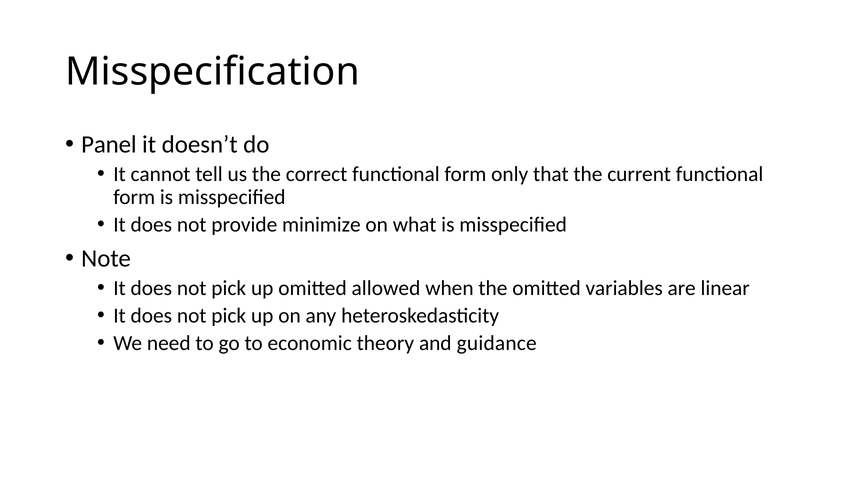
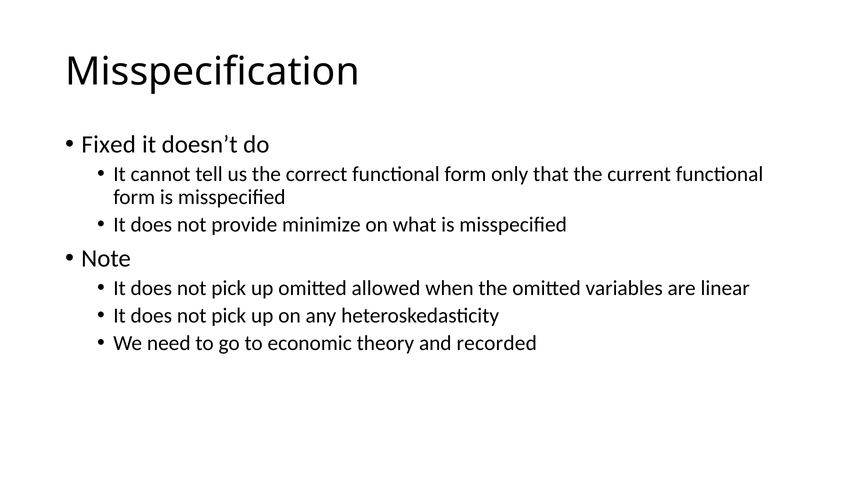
Panel: Panel -> Fixed
guidance: guidance -> recorded
